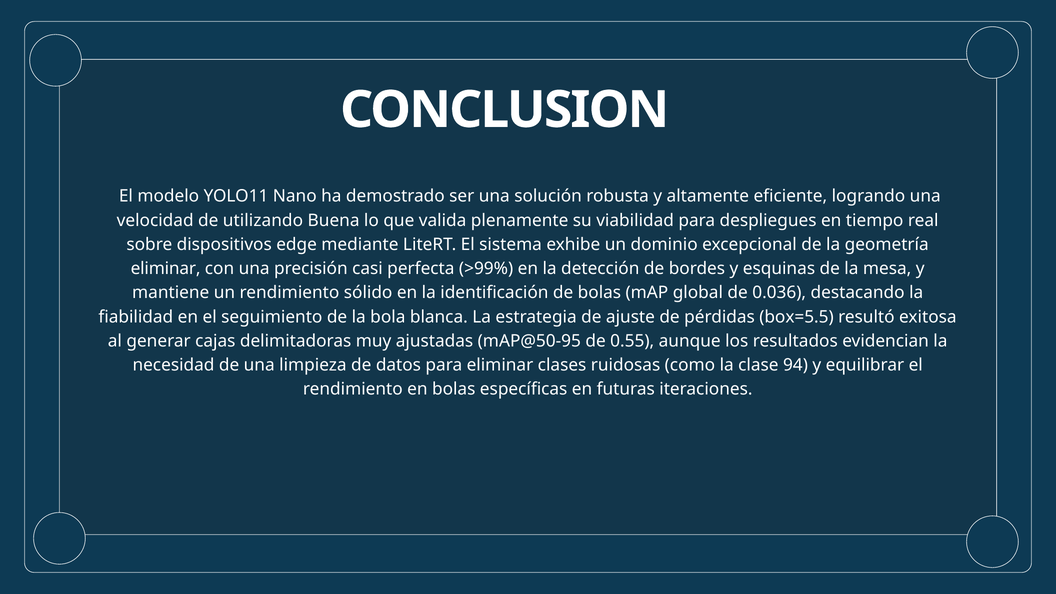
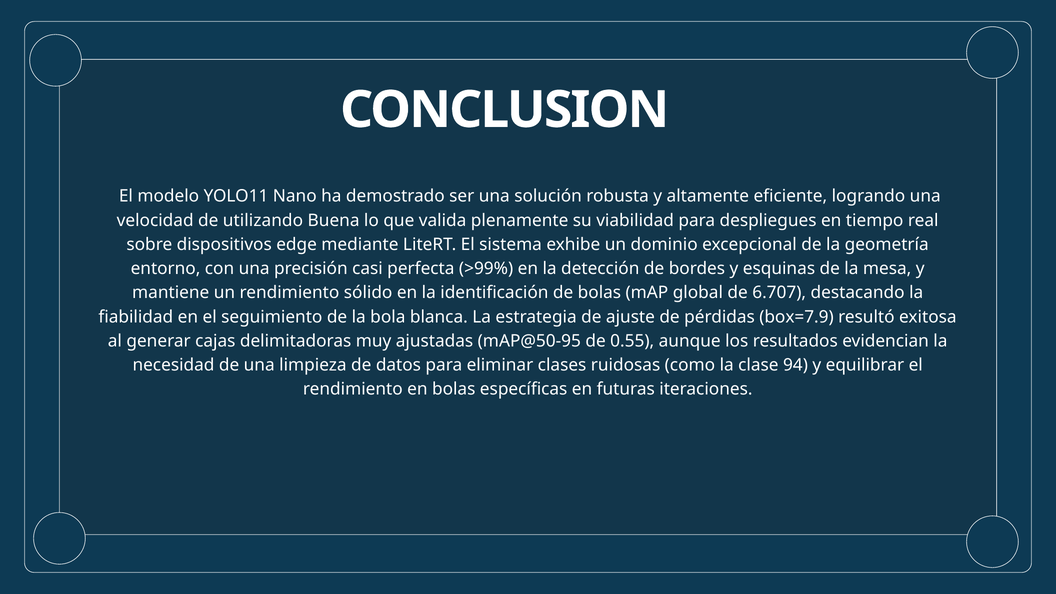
eliminar at (166, 269): eliminar -> entorno
0.036: 0.036 -> 6.707
box=5.5: box=5.5 -> box=7.9
